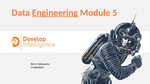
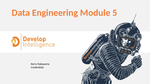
Engineering underline: present -> none
